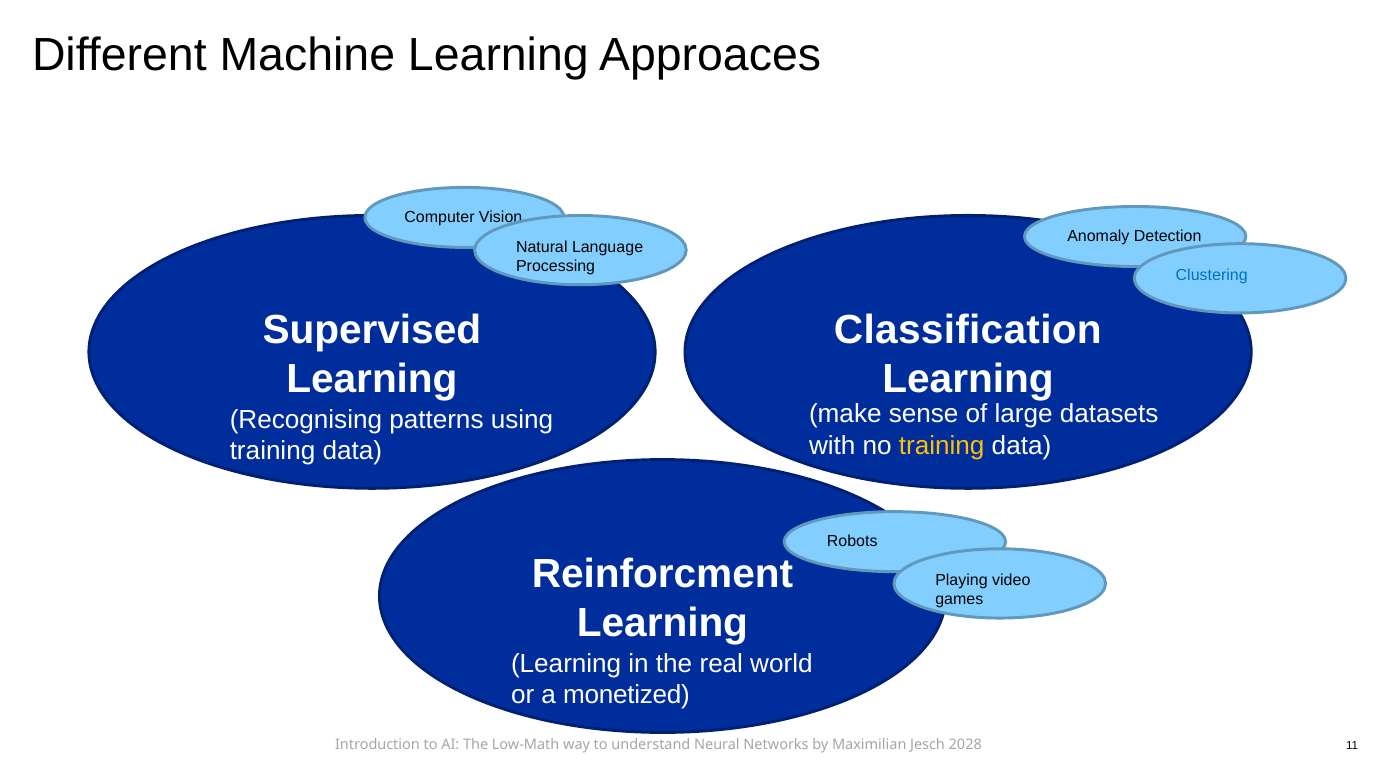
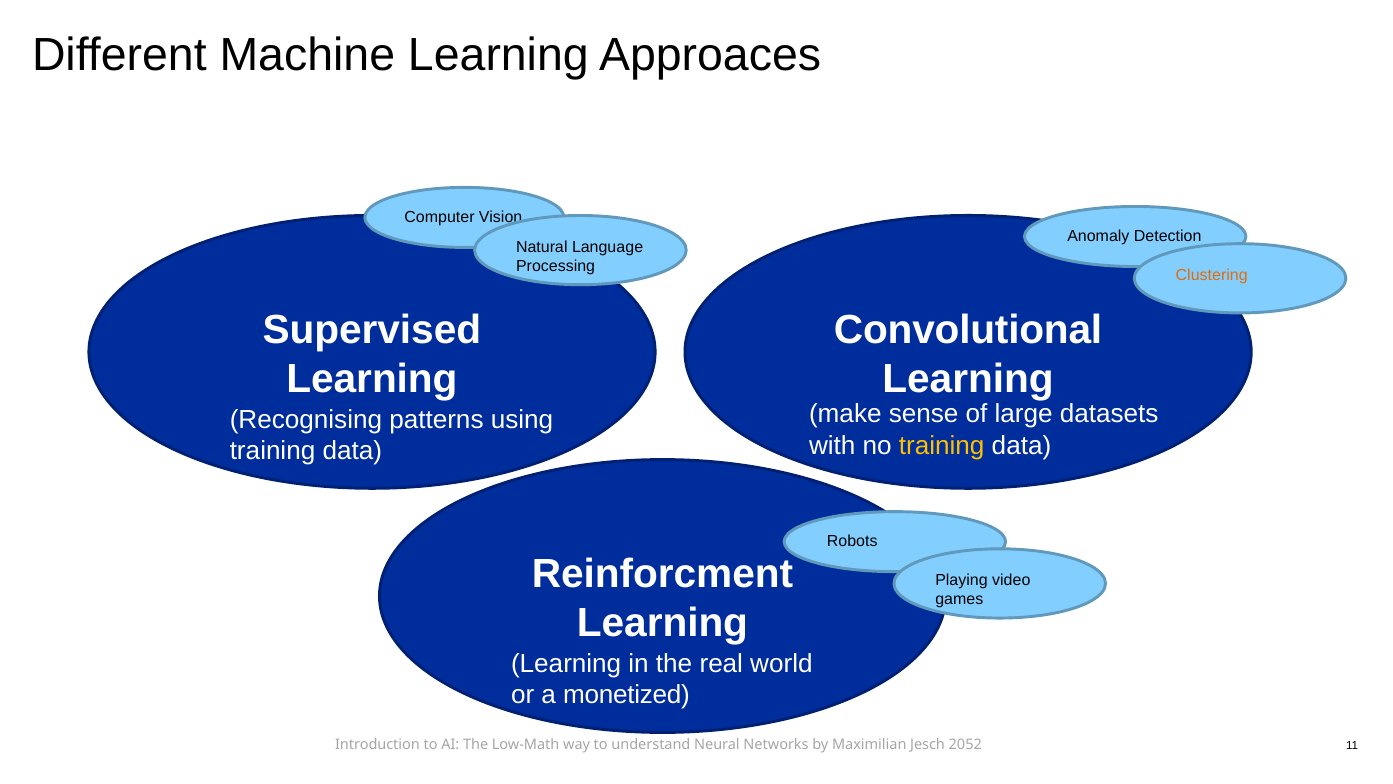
Clustering colour: blue -> orange
Classification: Classification -> Convolutional
2028: 2028 -> 2052
